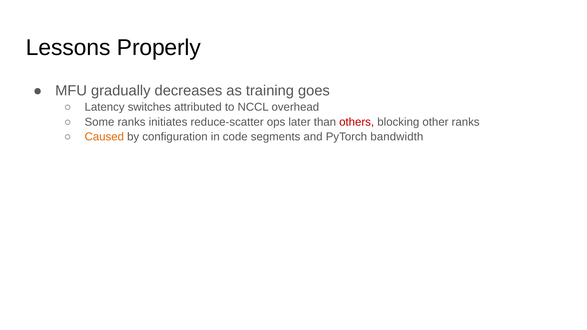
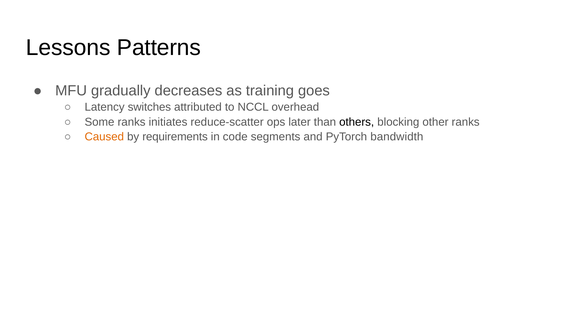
Properly: Properly -> Patterns
others colour: red -> black
configuration: configuration -> requirements
